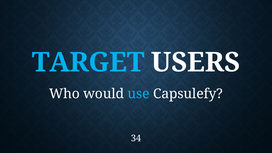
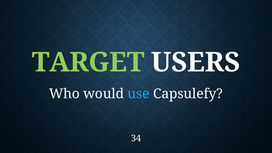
TARGET colour: light blue -> light green
